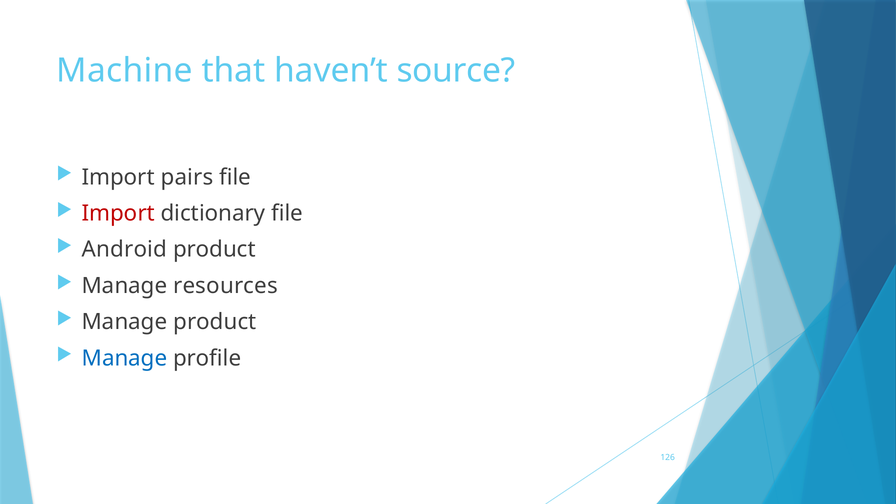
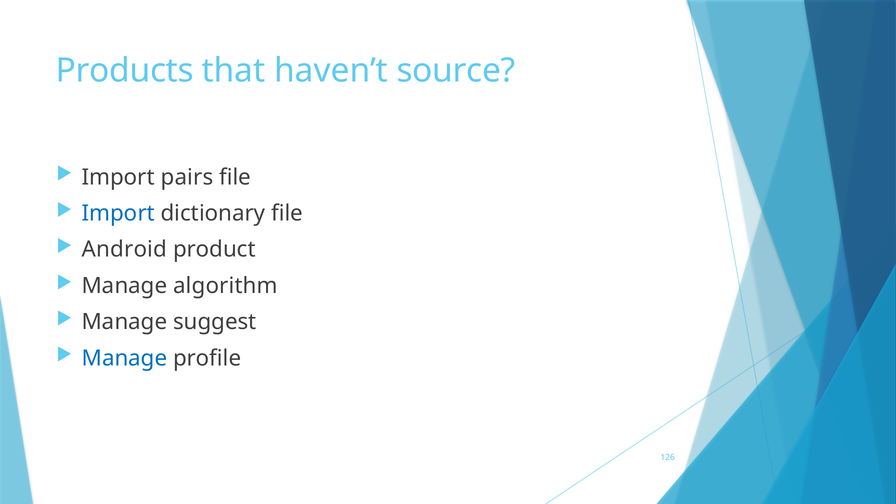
Machine: Machine -> Products
Import at (118, 213) colour: red -> blue
resources: resources -> algorithm
Manage product: product -> suggest
